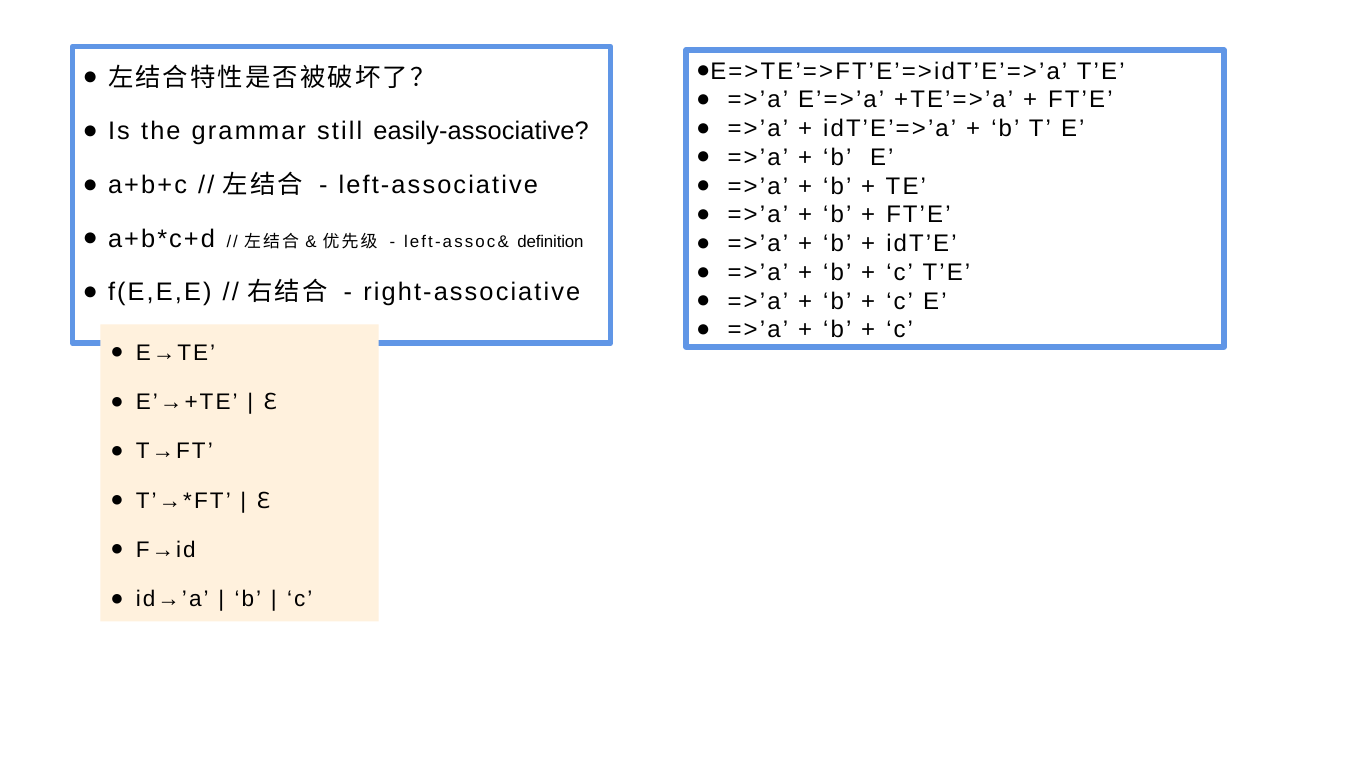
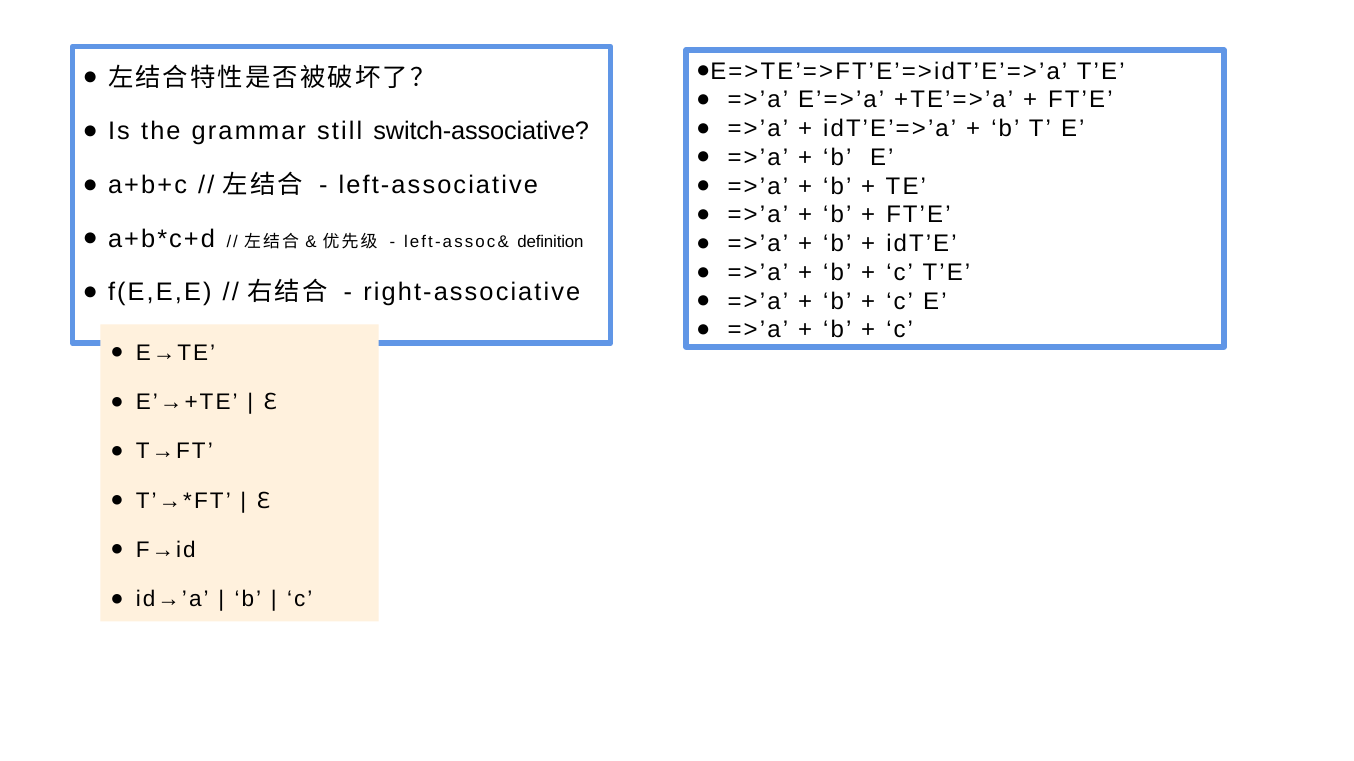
easily-associative: easily-associative -> switch-associative
